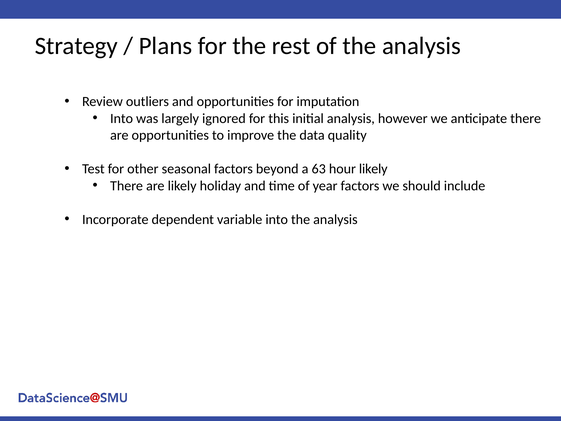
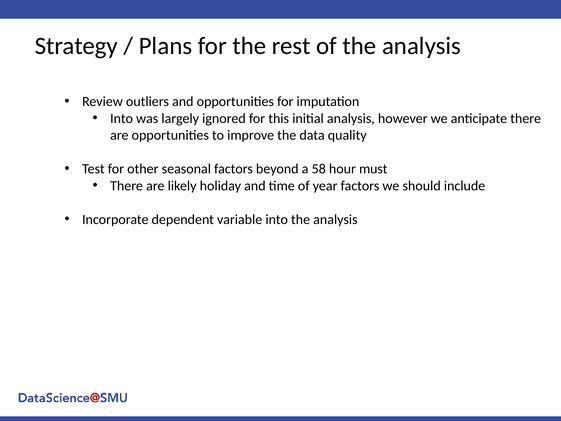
63: 63 -> 58
hour likely: likely -> must
